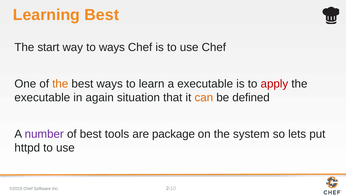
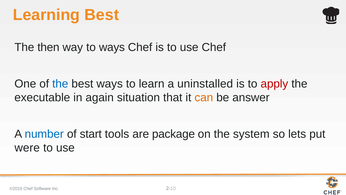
start: start -> then
the at (60, 84) colour: orange -> blue
a executable: executable -> uninstalled
defined: defined -> answer
number colour: purple -> blue
of best: best -> start
httpd: httpd -> were
